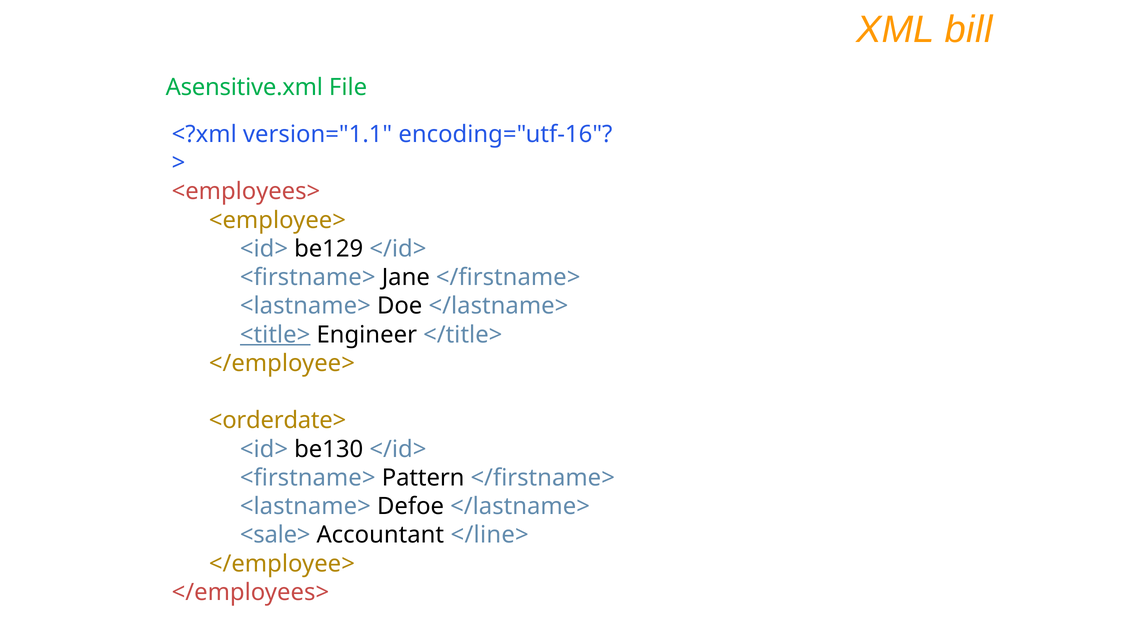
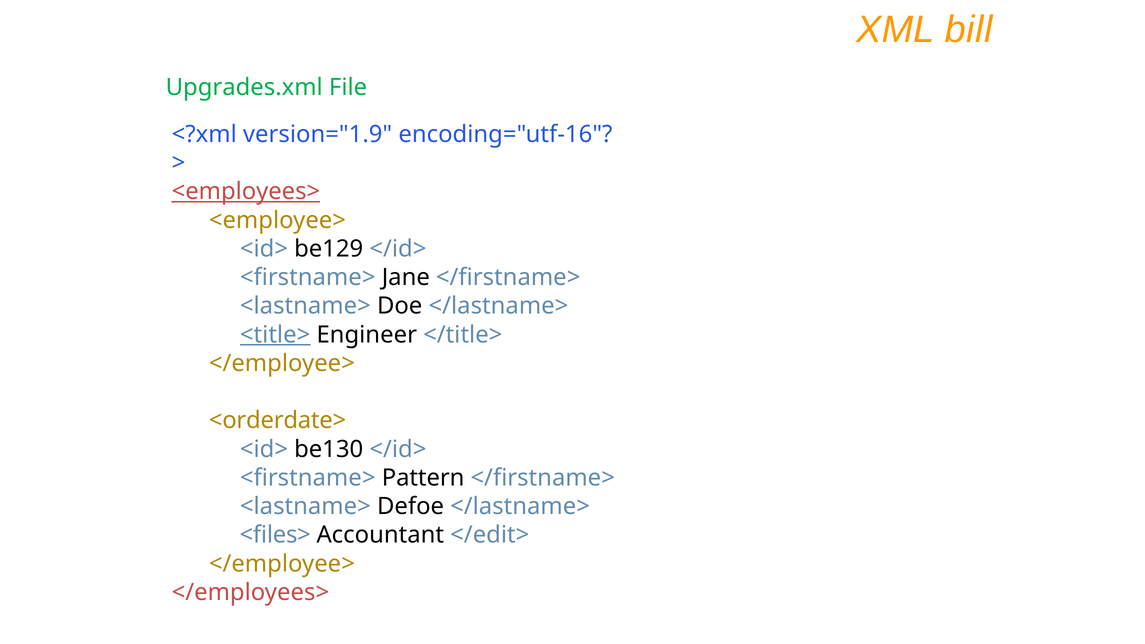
Asensitive.xml: Asensitive.xml -> Upgrades.xml
version="1.1: version="1.1 -> version="1.9
<employees> underline: none -> present
<sale>: <sale> -> <files>
</line>: </line> -> </edit>
